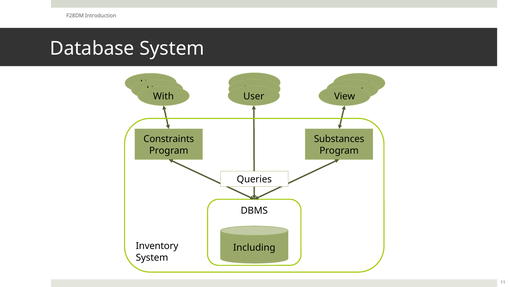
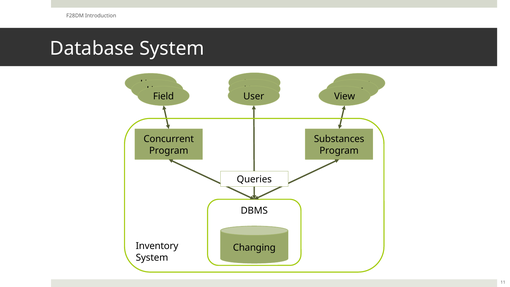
With: With -> Field
Constraints: Constraints -> Concurrent
Including: Including -> Changing
